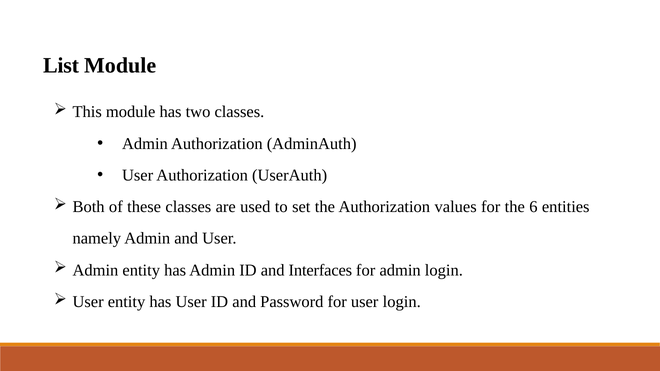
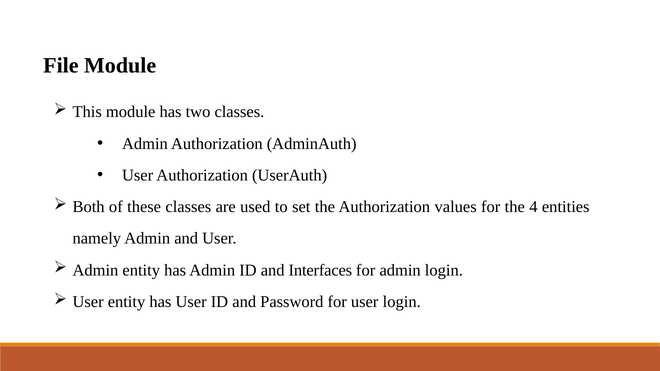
List: List -> File
6: 6 -> 4
